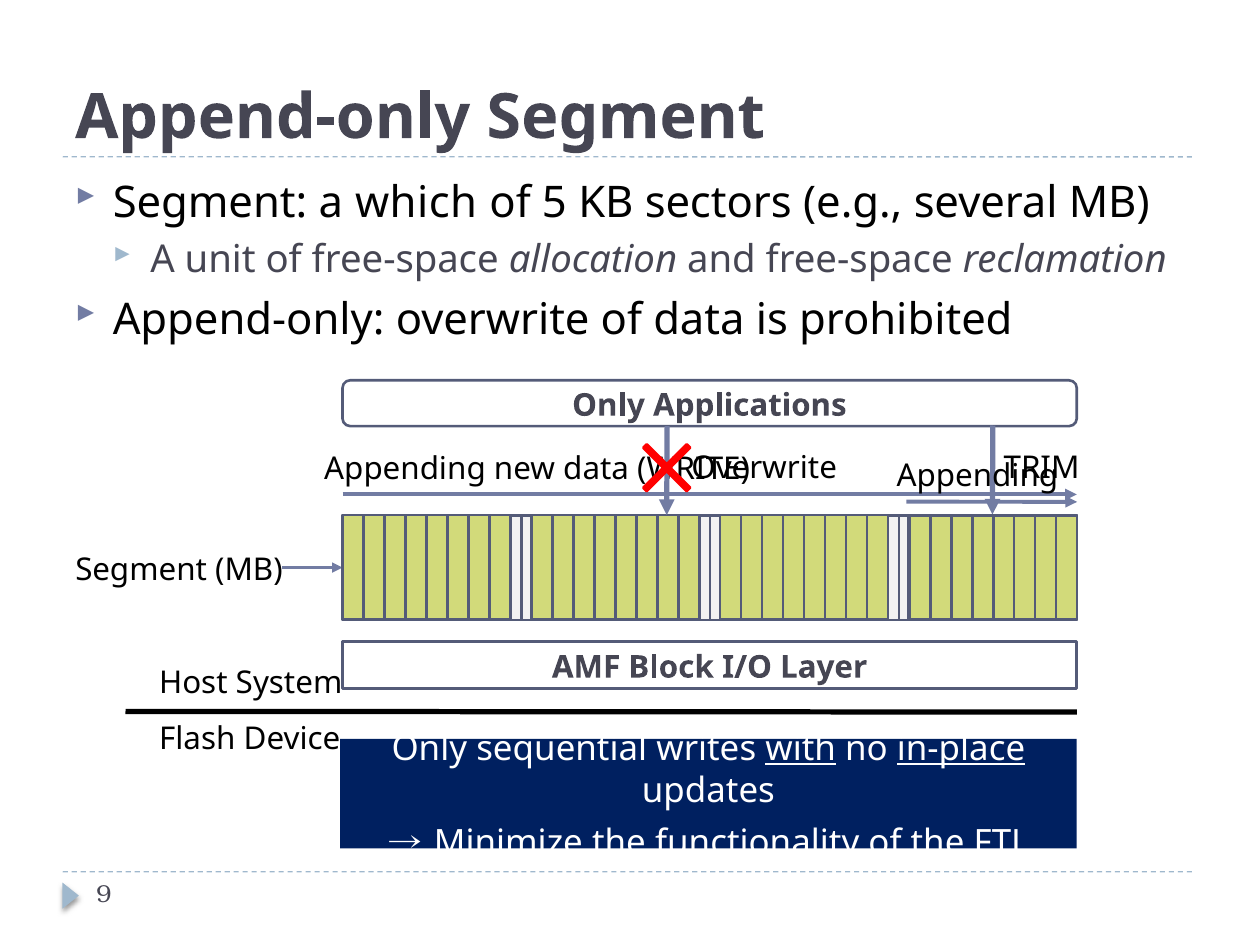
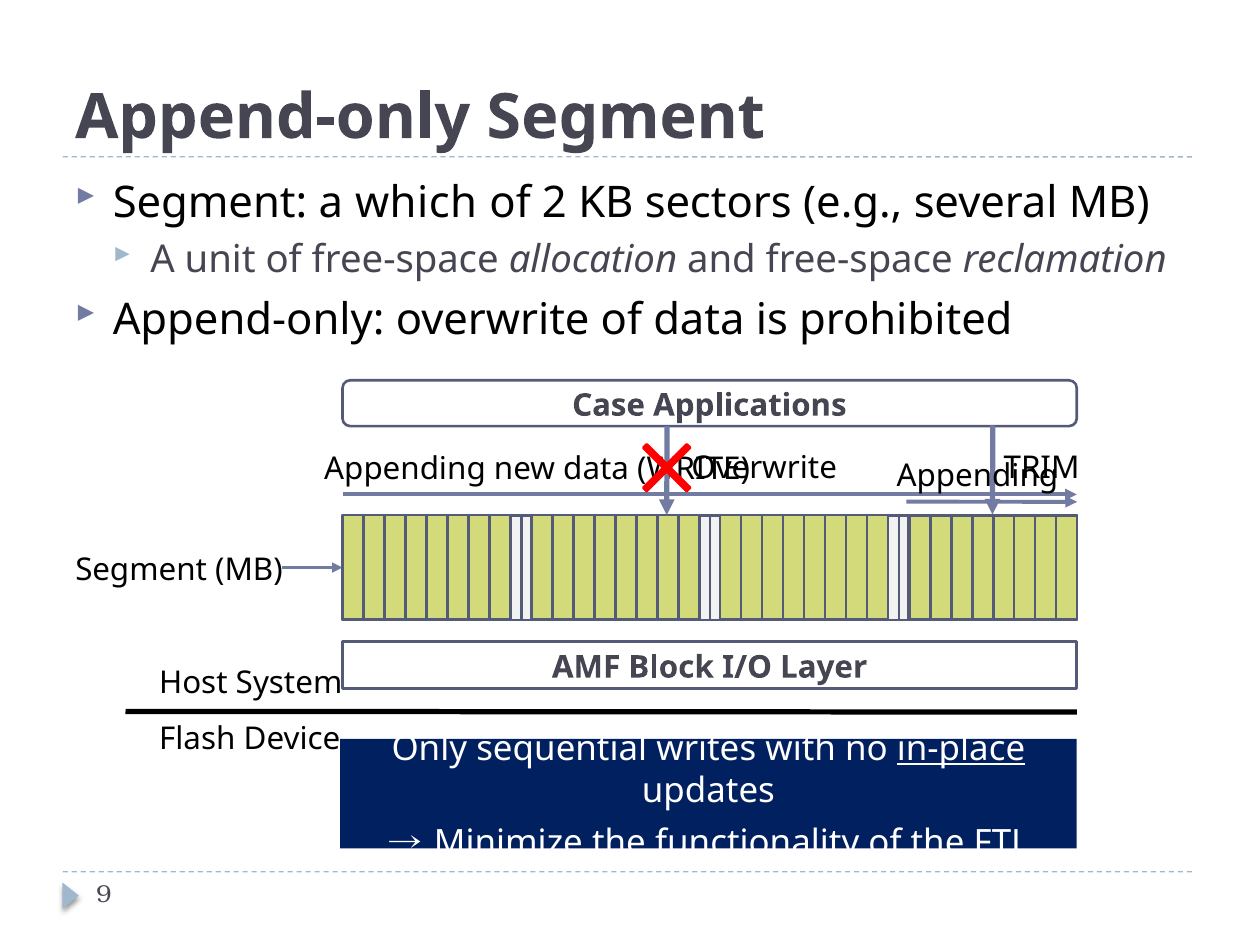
5: 5 -> 2
Only at (609, 405): Only -> Case
with underline: present -> none
